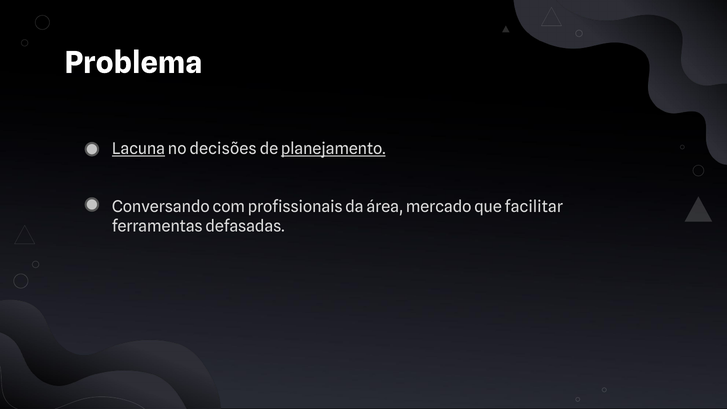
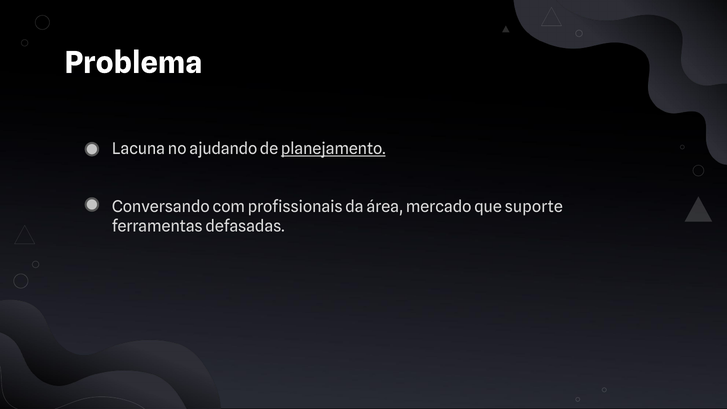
Lacuna underline: present -> none
decisões: decisões -> ajudando
facilitar: facilitar -> suporte
